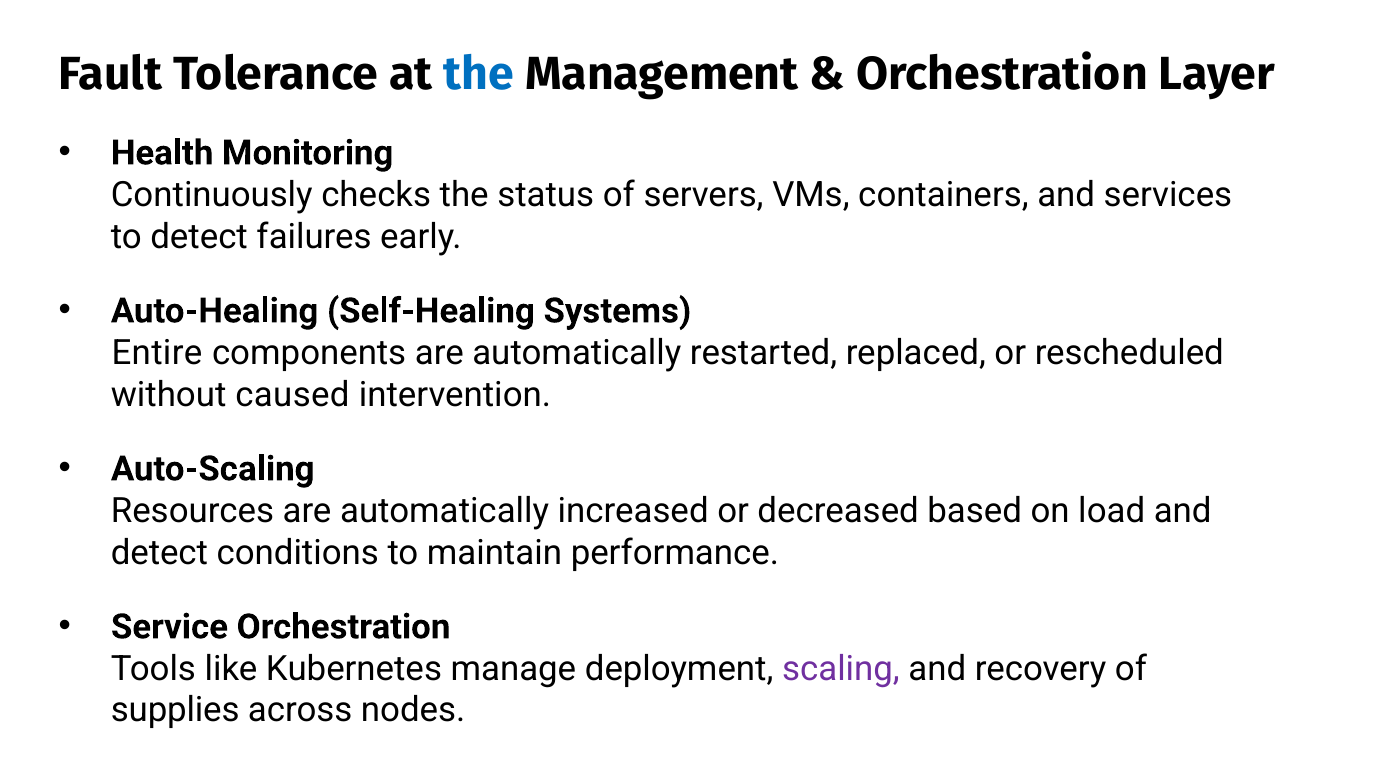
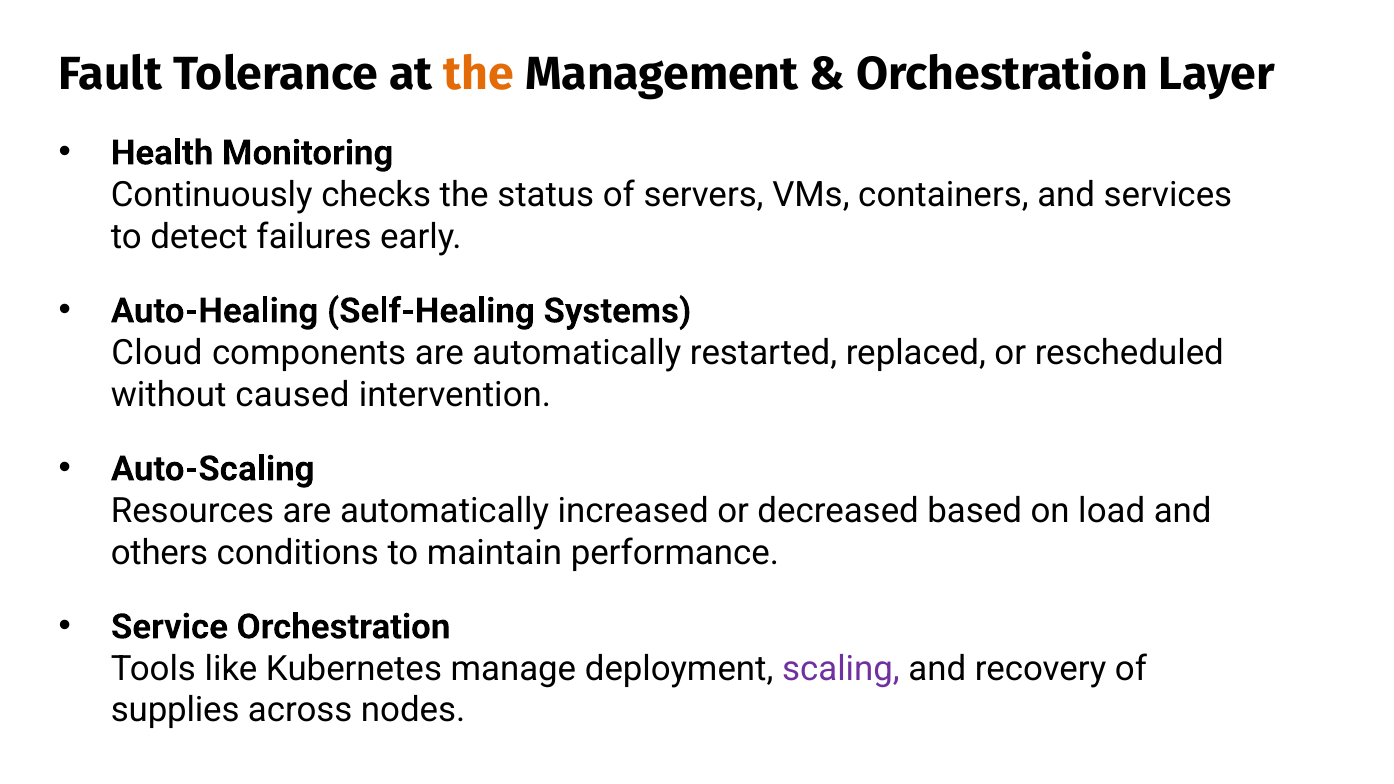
the at (479, 74) colour: blue -> orange
Entire: Entire -> Cloud
detect at (159, 553): detect -> others
